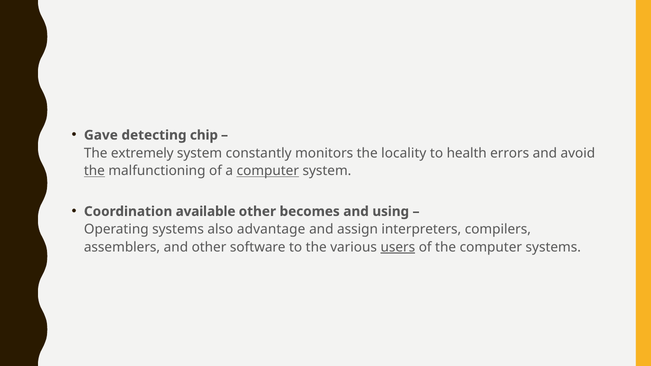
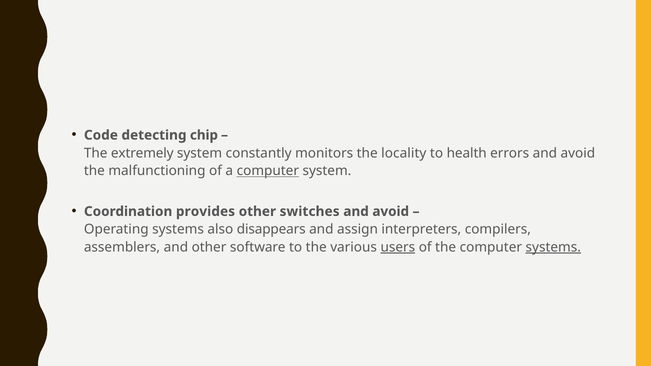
Gave: Gave -> Code
the at (94, 171) underline: present -> none
available: available -> provides
becomes: becomes -> switches
using at (391, 212): using -> avoid
advantage: advantage -> disappears
systems at (553, 247) underline: none -> present
